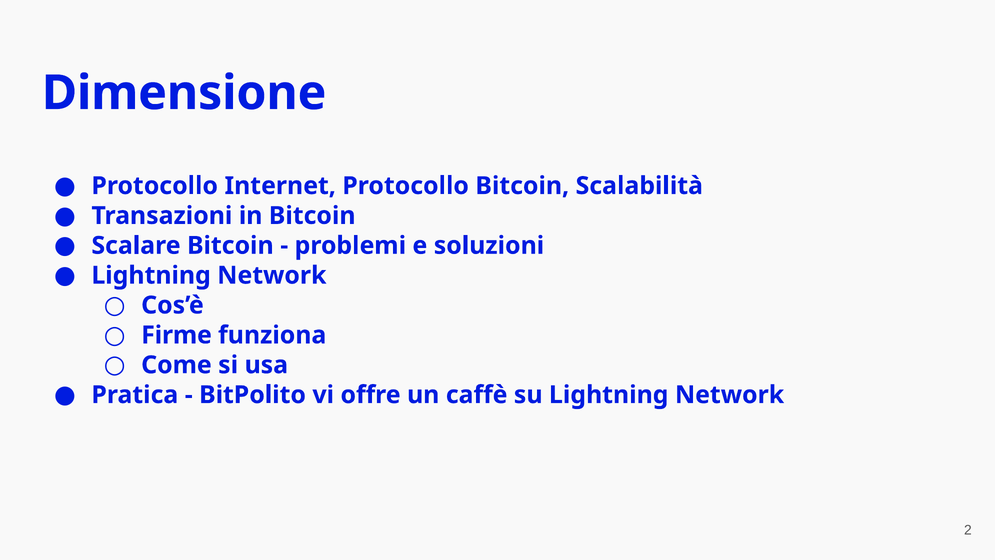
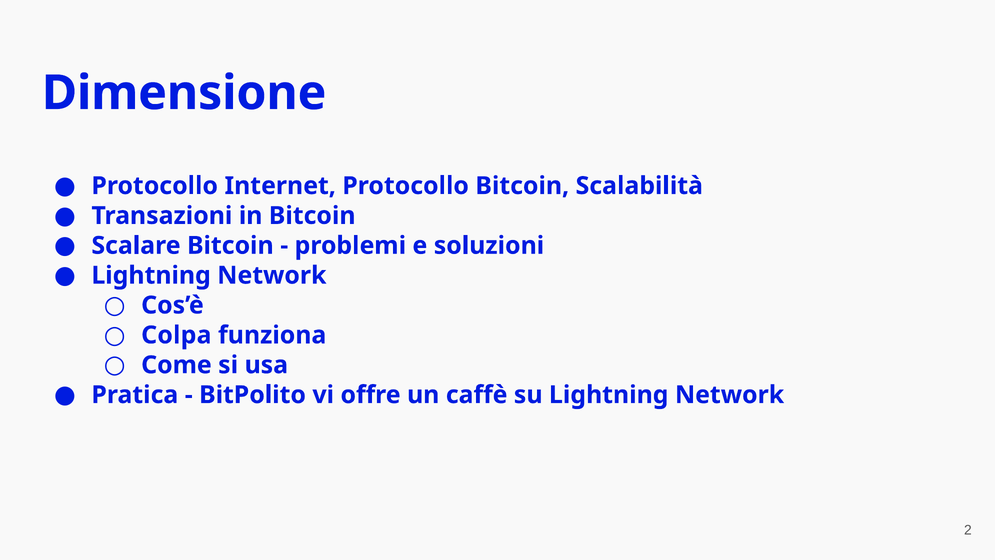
Firme: Firme -> Colpa
